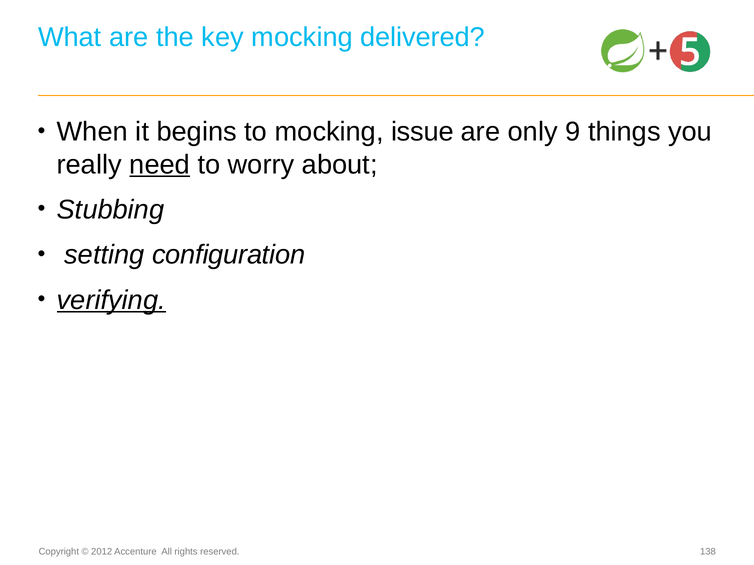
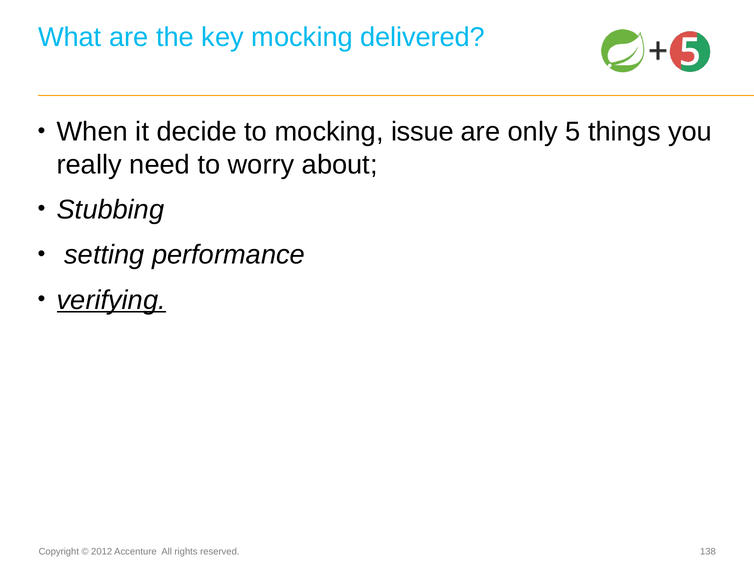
begins: begins -> decide
9: 9 -> 5
need underline: present -> none
configuration: configuration -> performance
